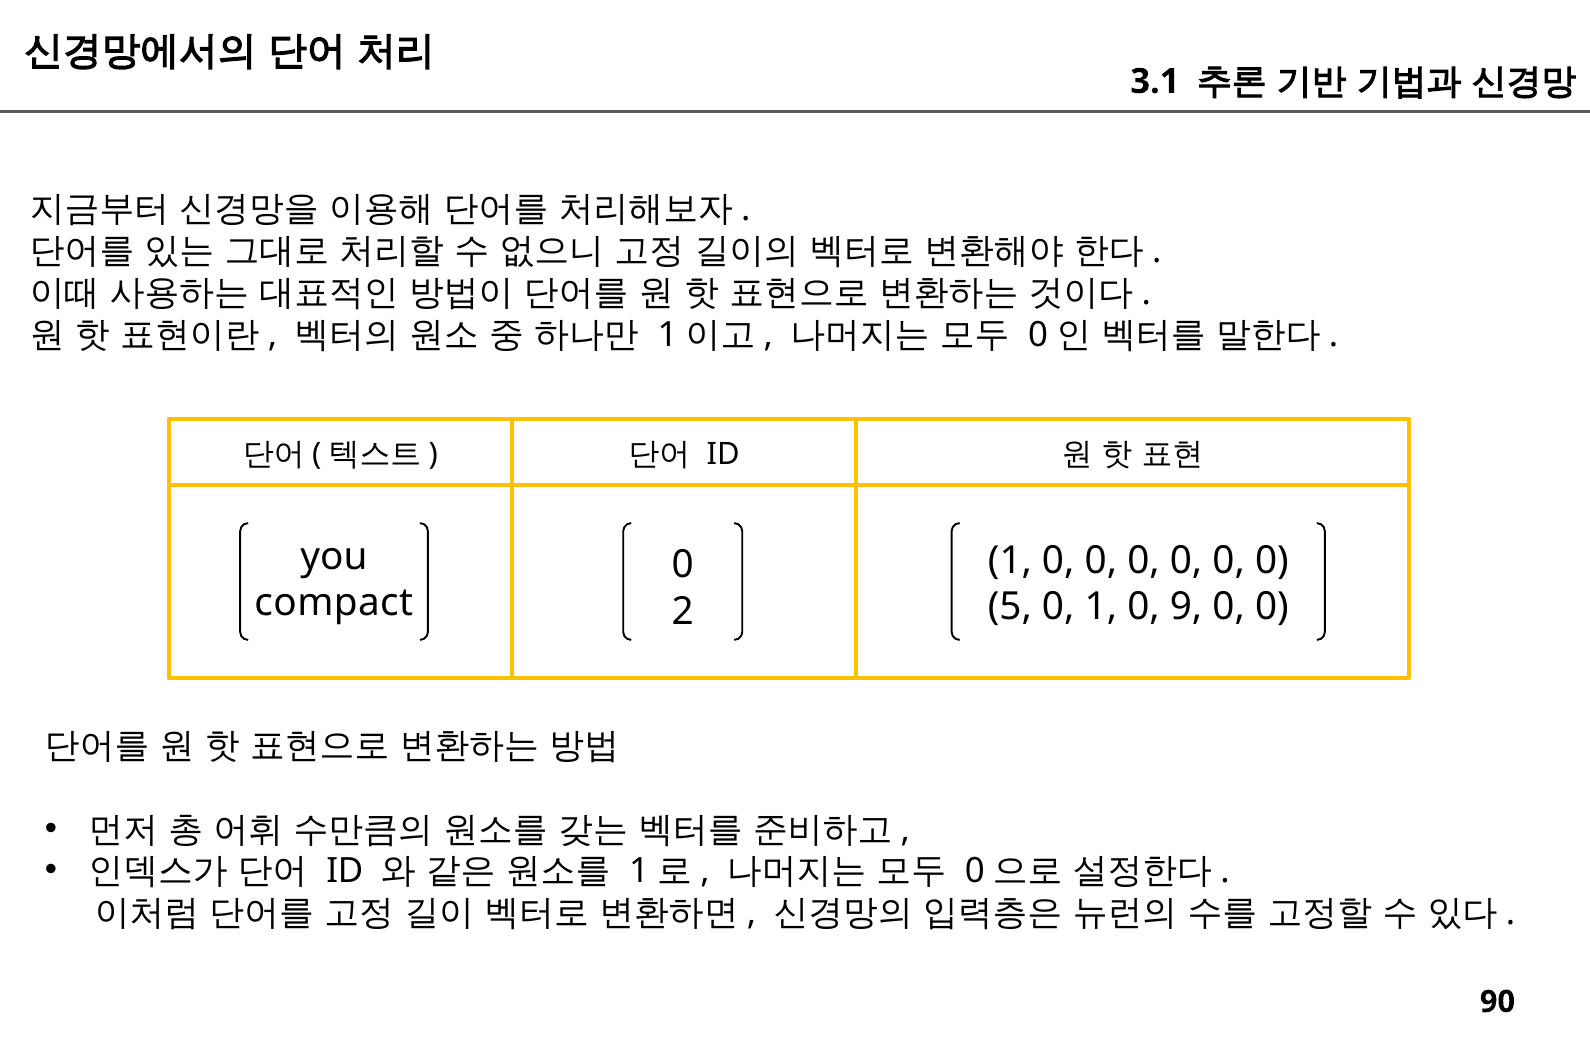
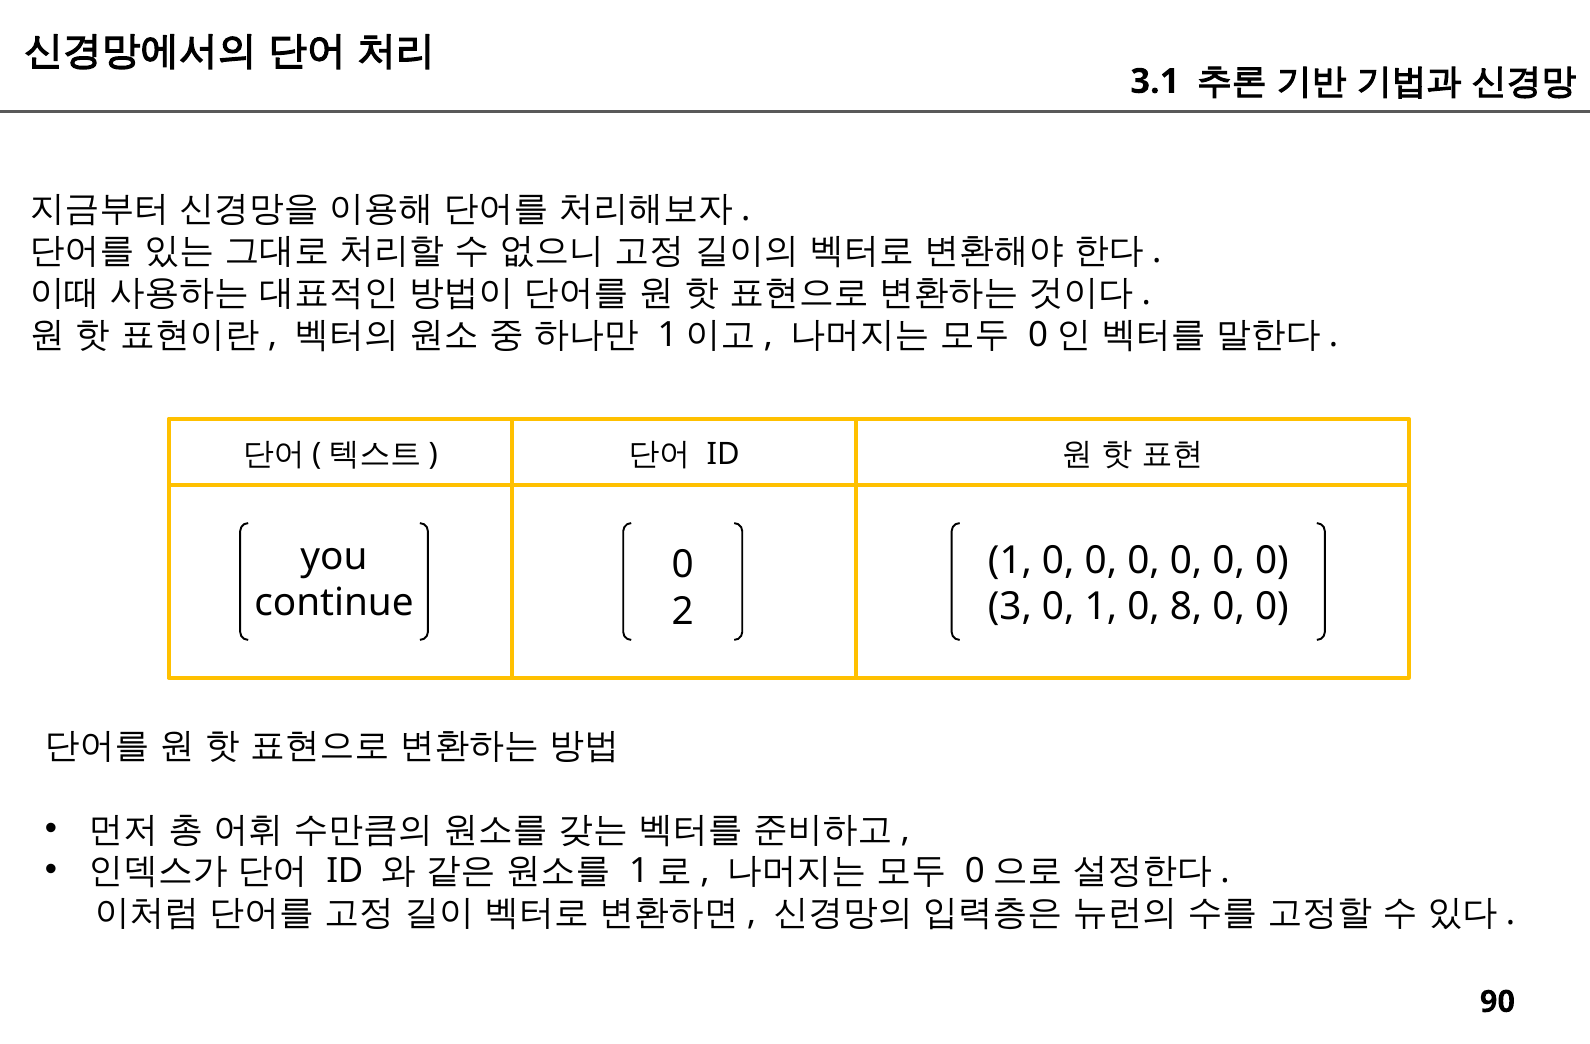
compact: compact -> continue
5: 5 -> 3
9: 9 -> 8
